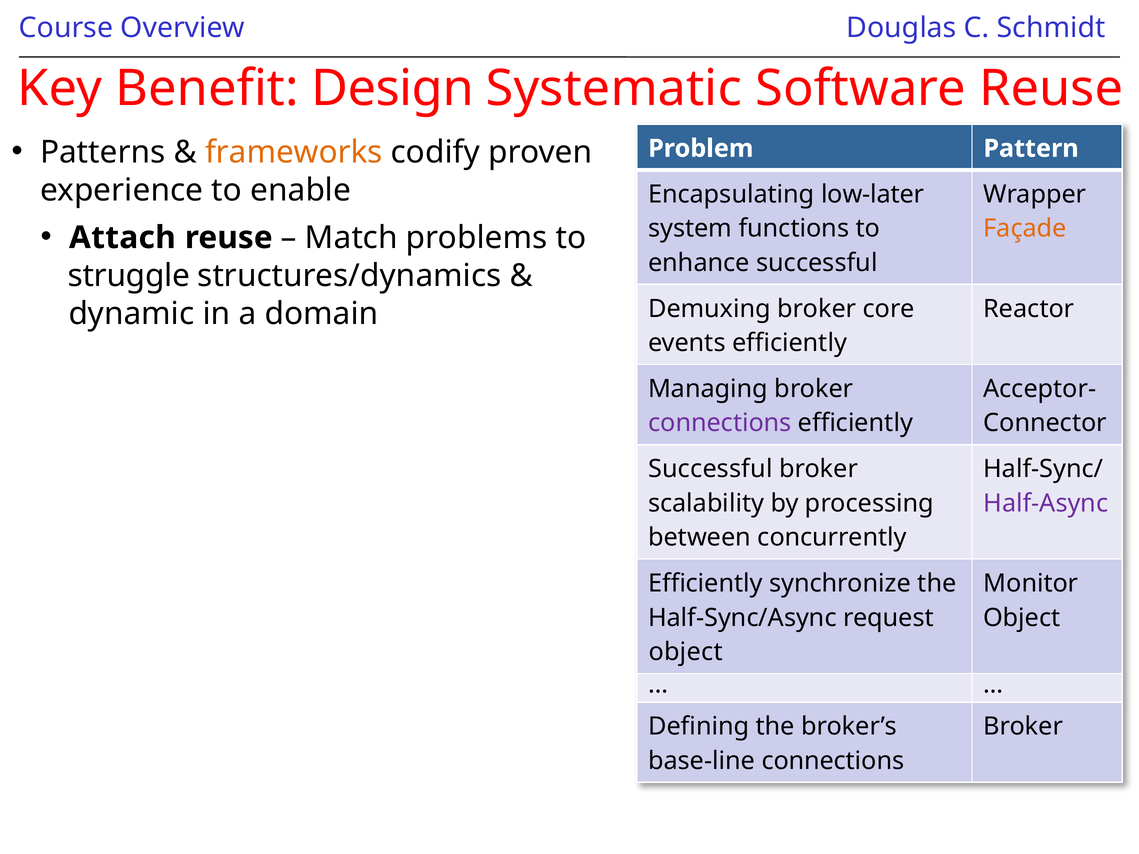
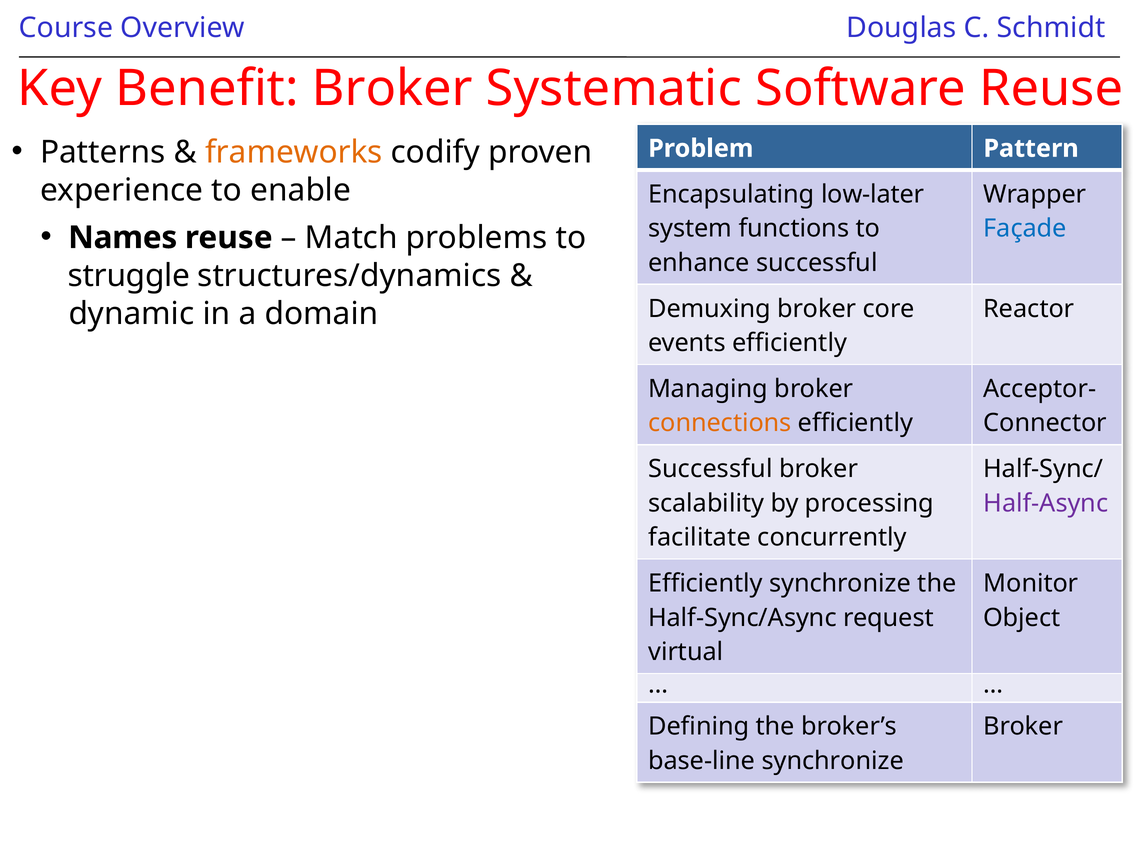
Benefit Design: Design -> Broker
Attach: Attach -> Names
Façade colour: orange -> blue
connections at (720, 423) colour: purple -> orange
between: between -> facilitate
object at (686, 652): object -> virtual
base-line connections: connections -> synchronize
